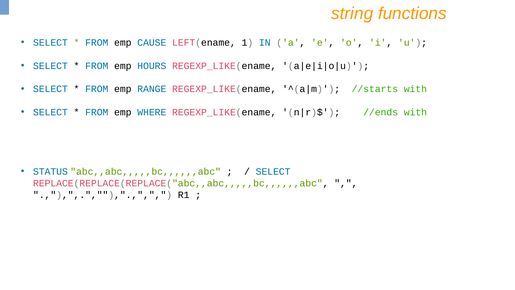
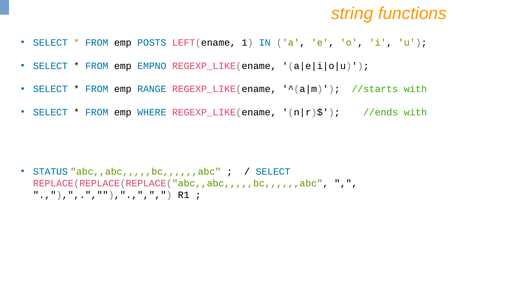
CAUSE: CAUSE -> POSTS
HOURS: HOURS -> EMPNO
